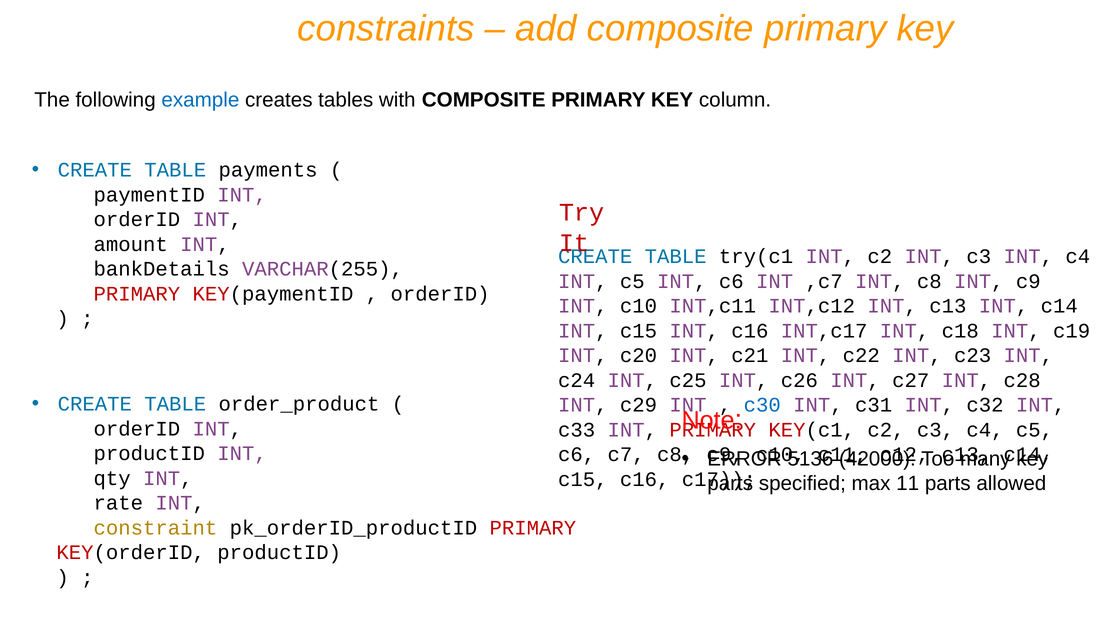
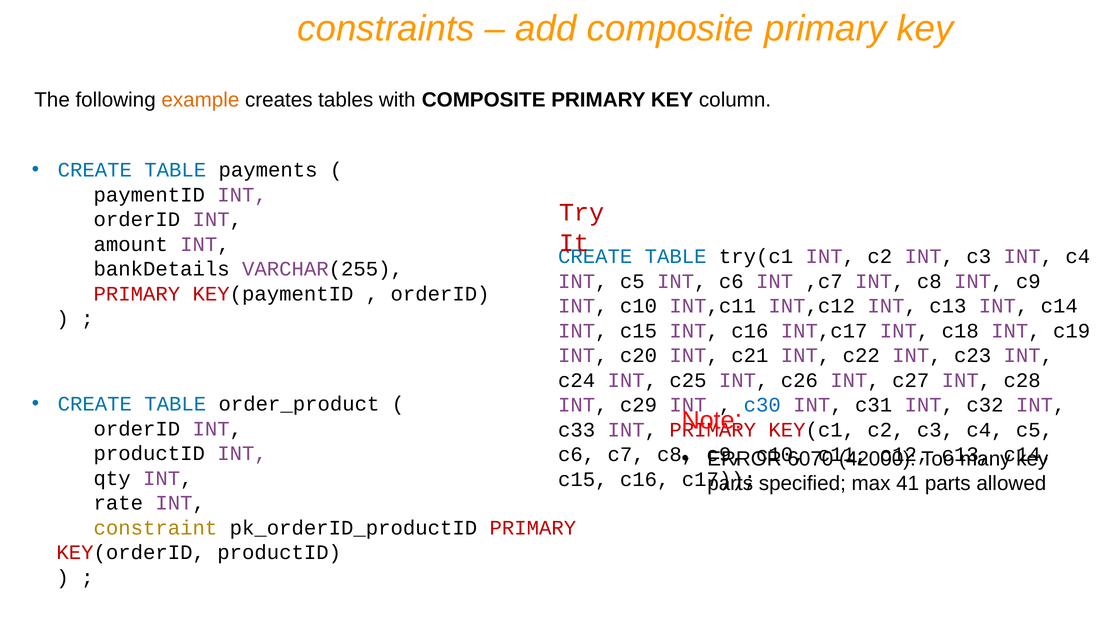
example colour: blue -> orange
5136: 5136 -> 6070
11: 11 -> 41
